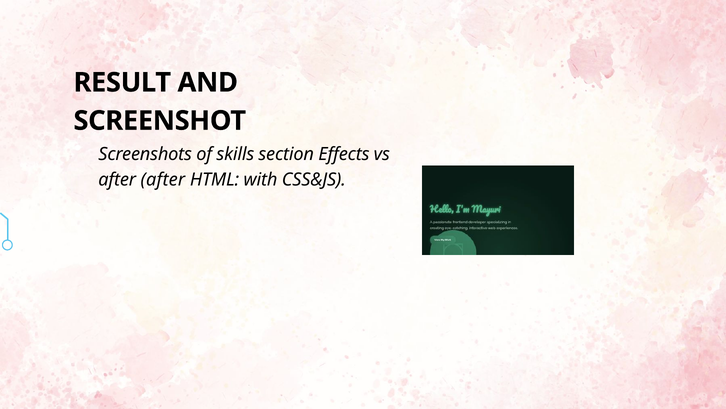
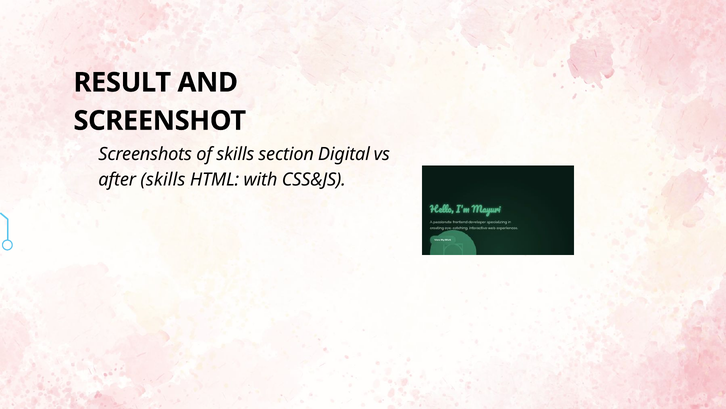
Effects: Effects -> Digital
after after: after -> skills
